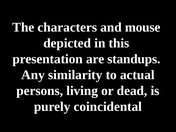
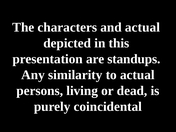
and mouse: mouse -> actual
